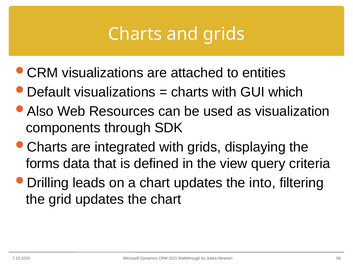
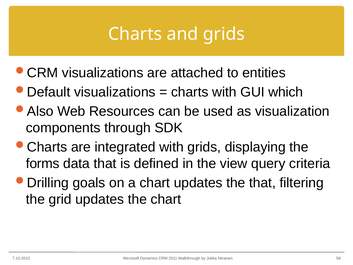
leads: leads -> goals
the into: into -> that
